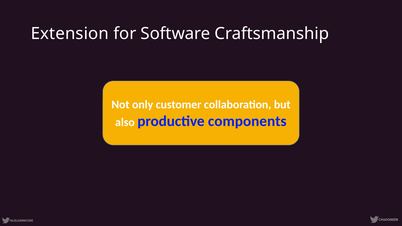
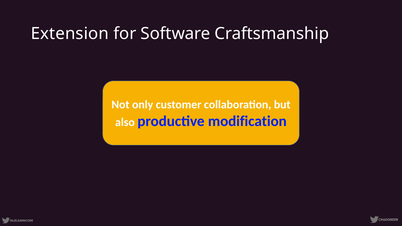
components: components -> modification
